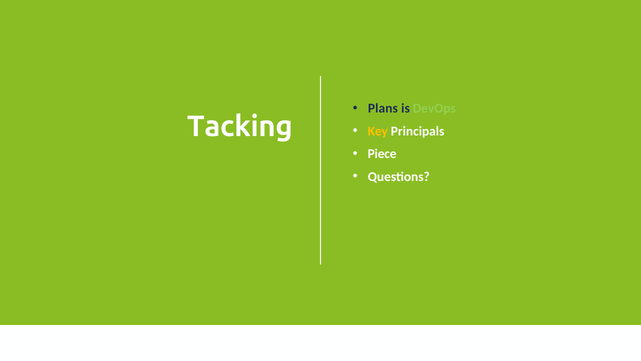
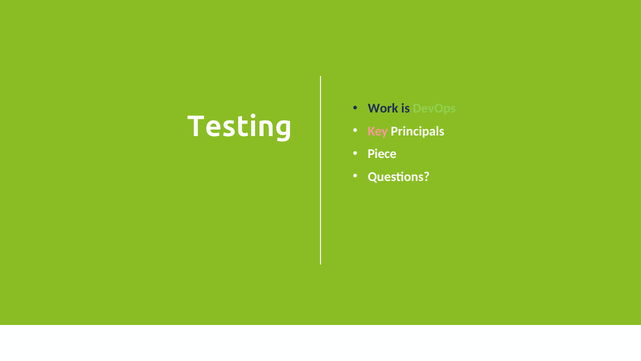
Plans: Plans -> Work
Tacking: Tacking -> Testing
Key colour: yellow -> pink
